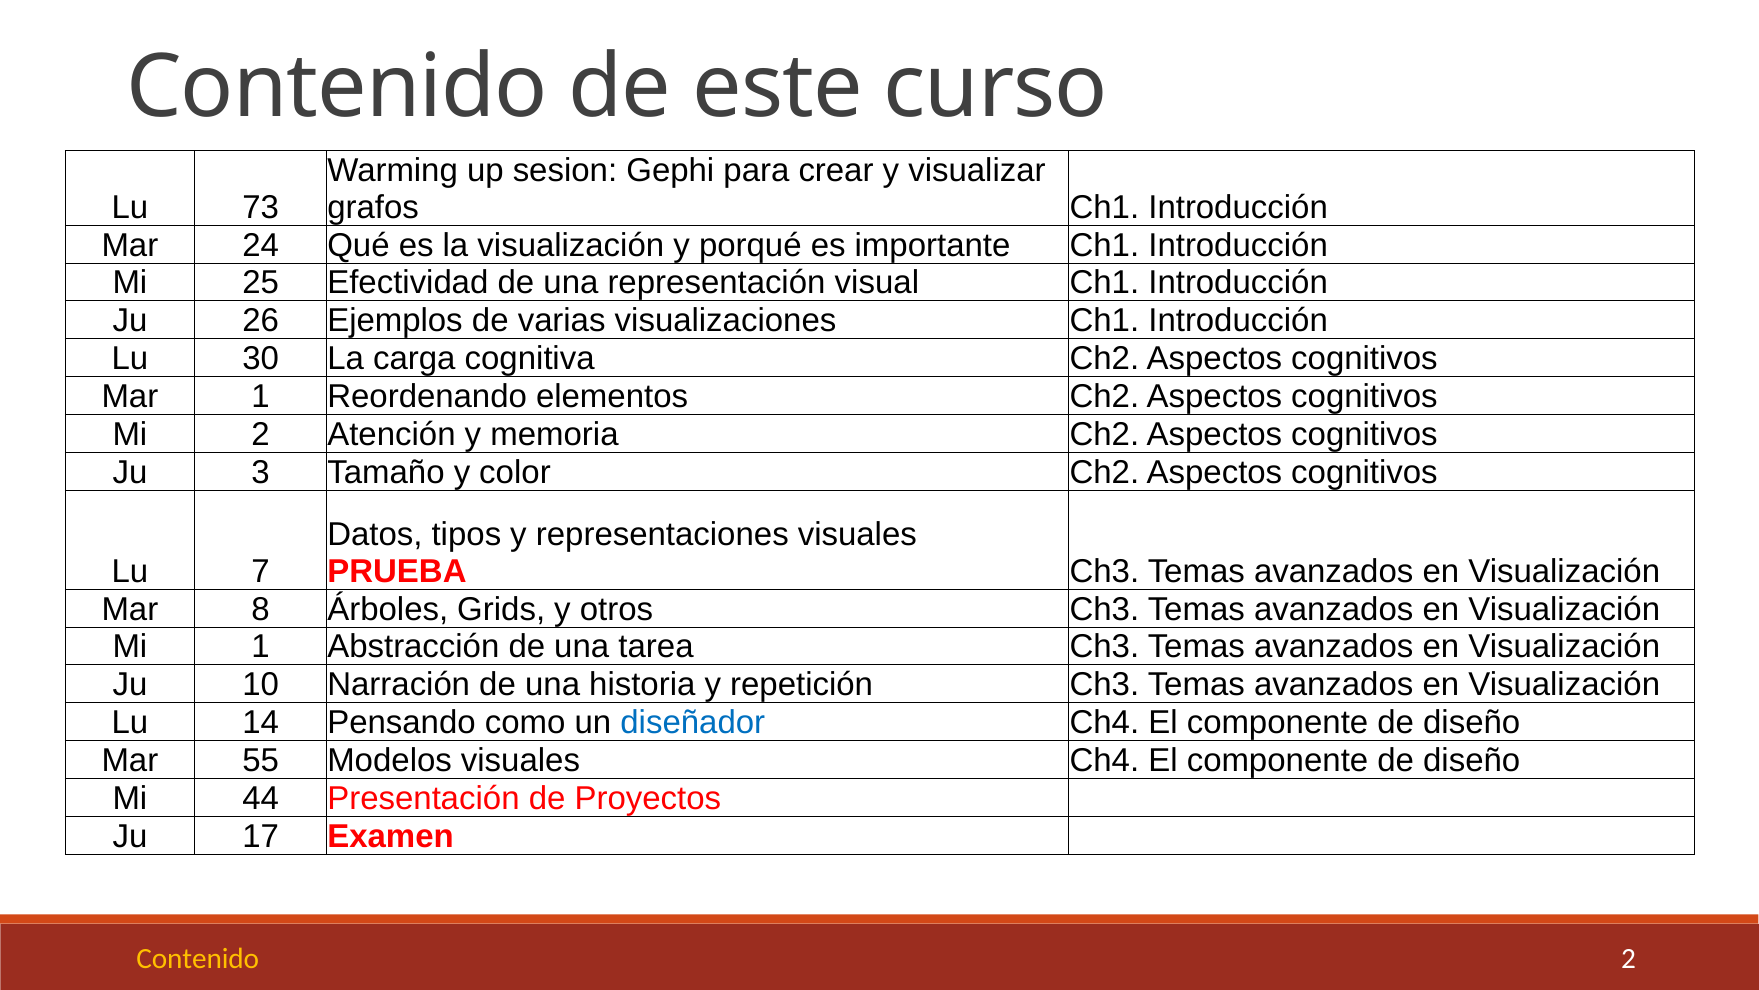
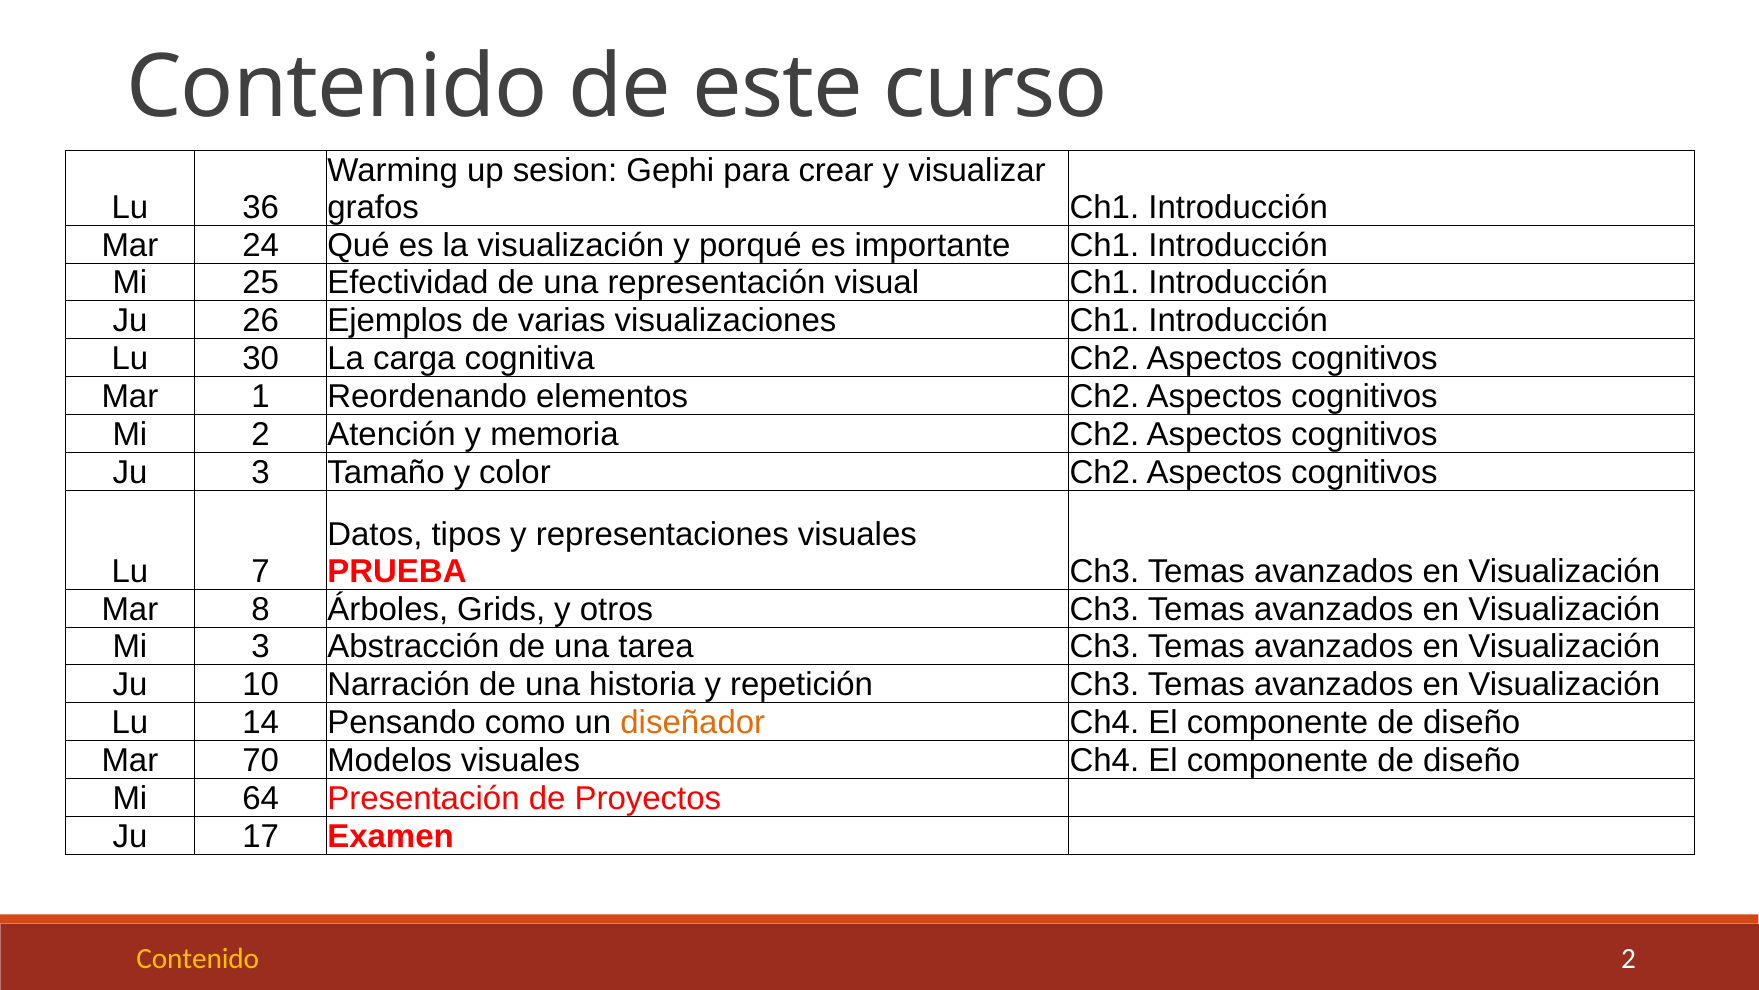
73: 73 -> 36
Mi 1: 1 -> 3
diseñador colour: blue -> orange
55: 55 -> 70
44: 44 -> 64
